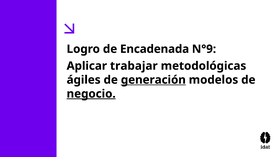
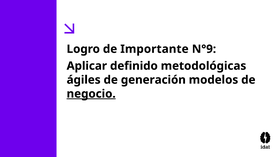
Encadenada: Encadenada -> Importante
trabajar: trabajar -> definido
generación underline: present -> none
